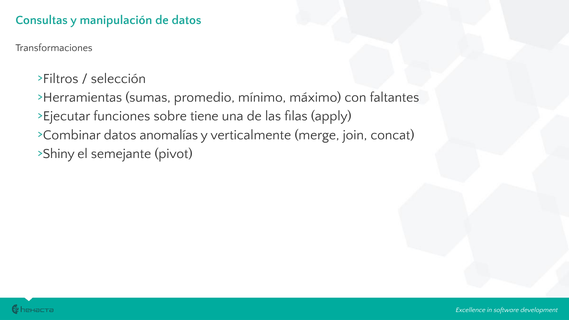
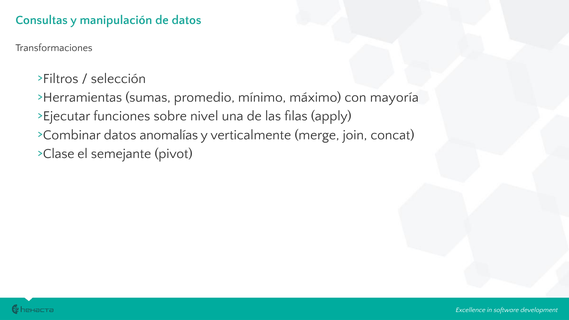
faltantes: faltantes -> mayoría
tiene: tiene -> nivel
Shiny: Shiny -> Clase
